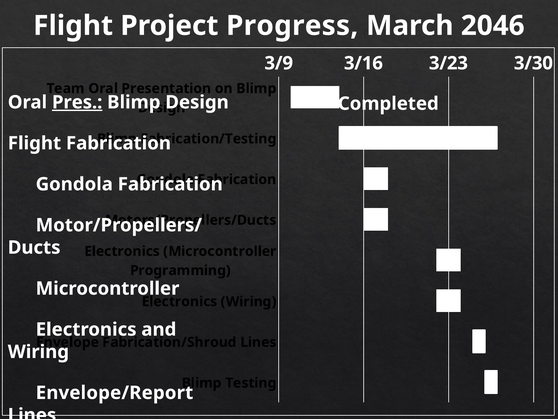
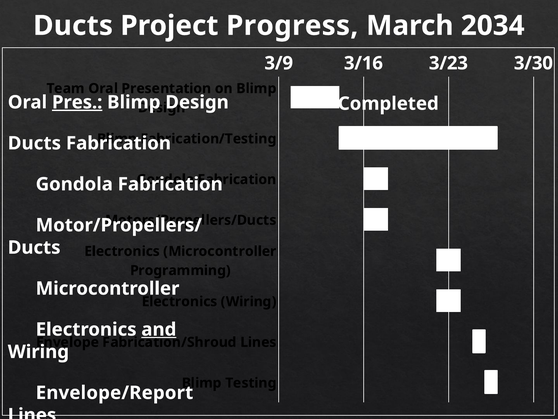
Flight at (73, 26): Flight -> Ducts
2046: 2046 -> 2034
Flight at (34, 143): Flight -> Ducts
and underline: none -> present
